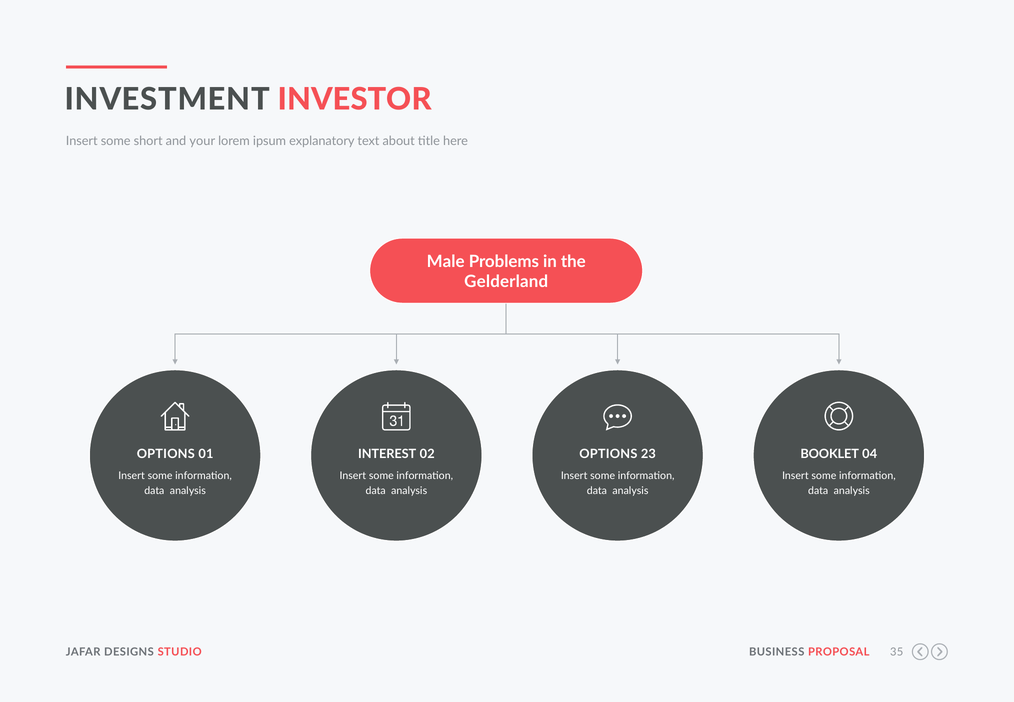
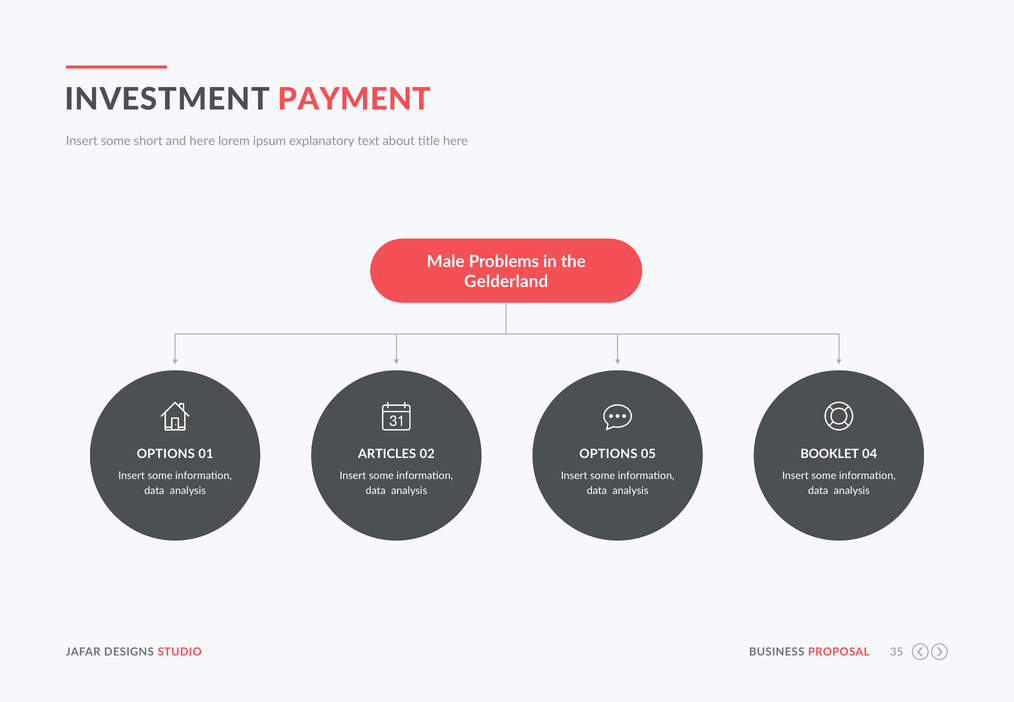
INVESTOR: INVESTOR -> PAYMENT
and your: your -> here
INTEREST: INTEREST -> ARTICLES
23: 23 -> 05
